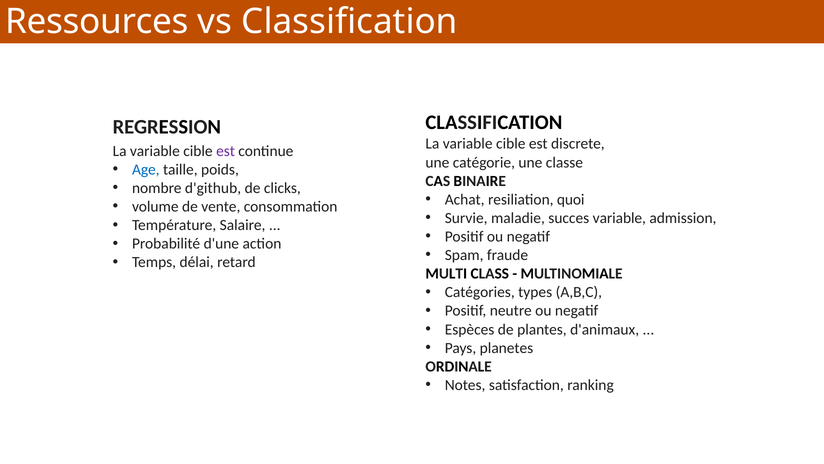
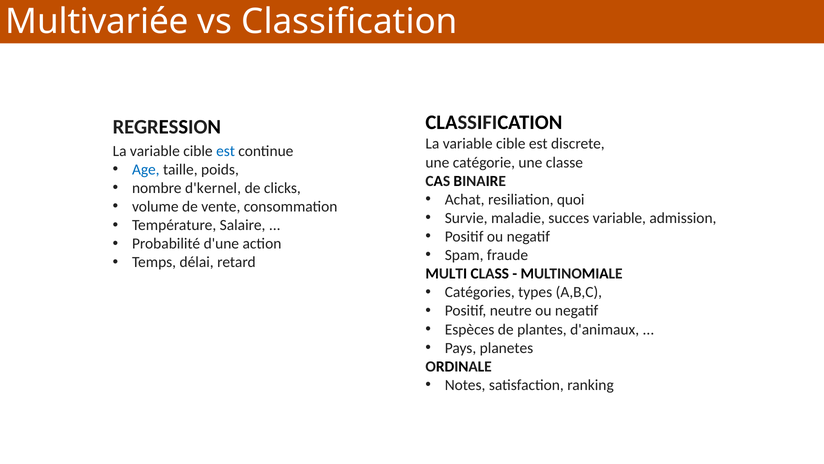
Ressources: Ressources -> Multivariée
est at (226, 151) colour: purple -> blue
d'github: d'github -> d'kernel
